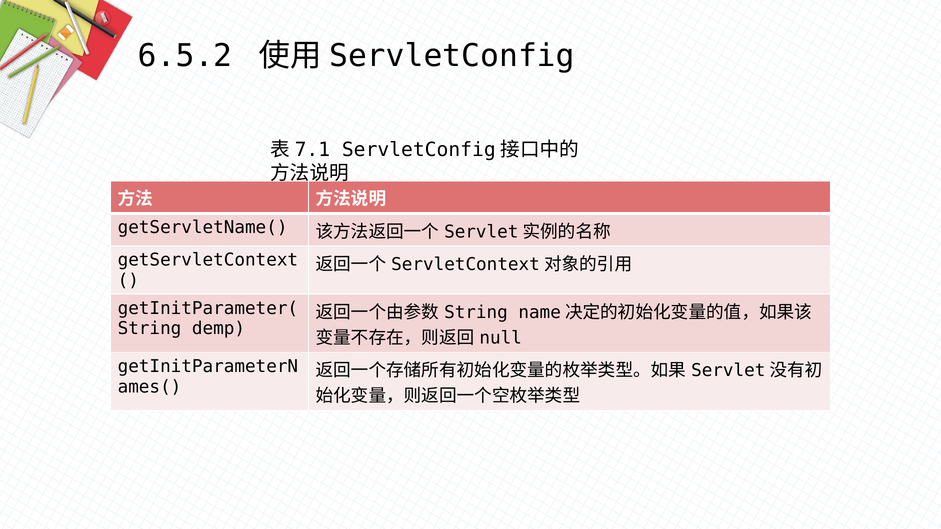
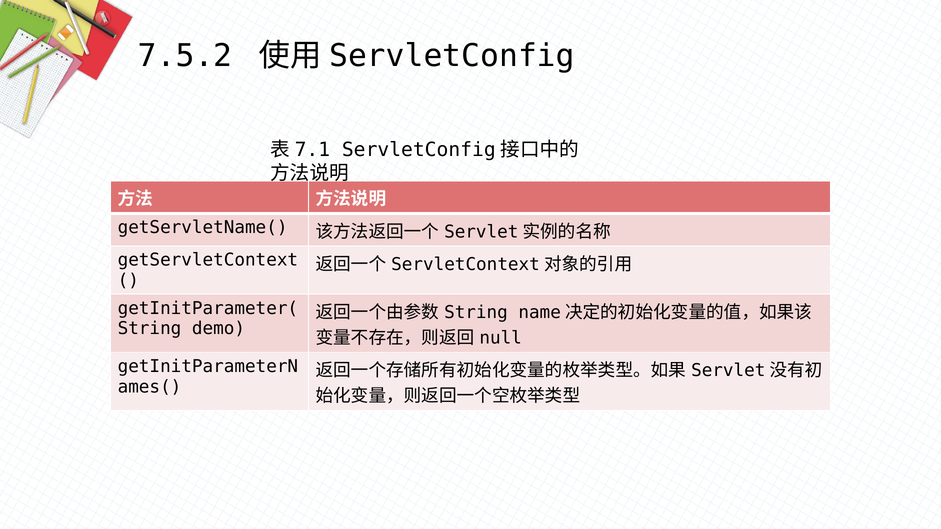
6.5.2: 6.5.2 -> 7.5.2
demp: demp -> demo
